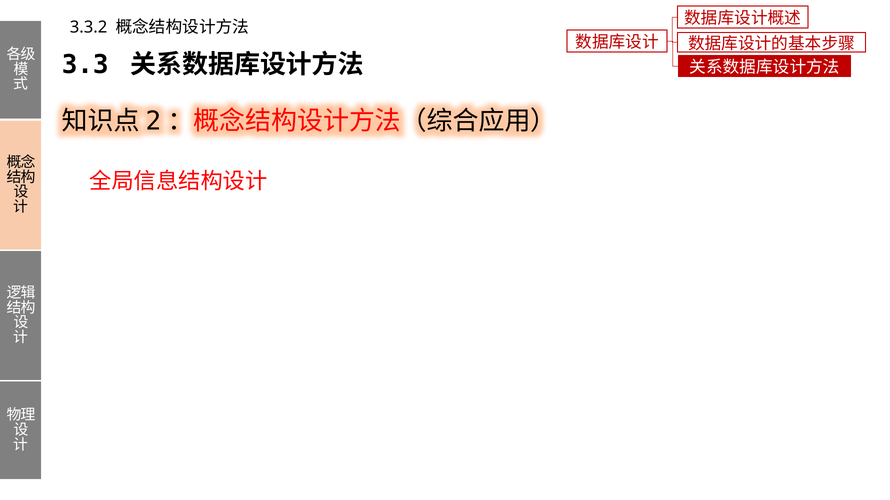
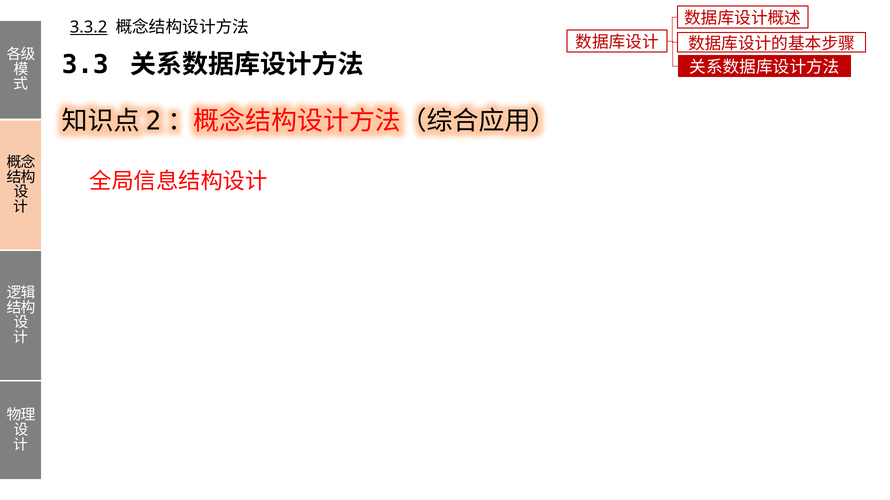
3.3.2 underline: none -> present
